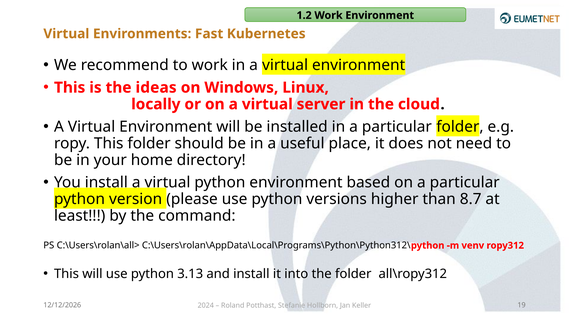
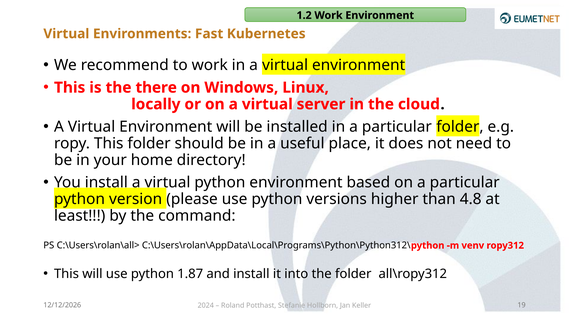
ideas: ideas -> there
8.7: 8.7 -> 4.8
3.13: 3.13 -> 1.87
